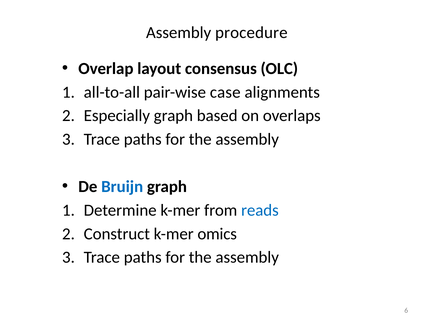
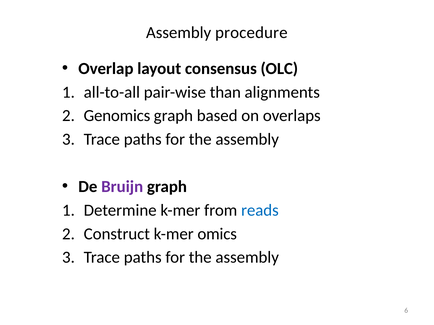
case: case -> than
Especially: Especially -> Genomics
Bruijn colour: blue -> purple
